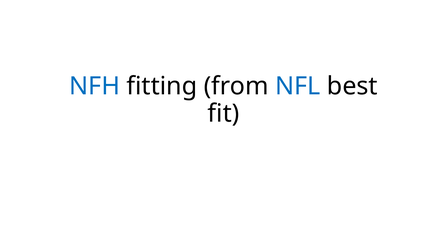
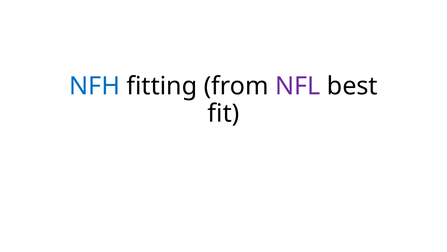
NFL colour: blue -> purple
